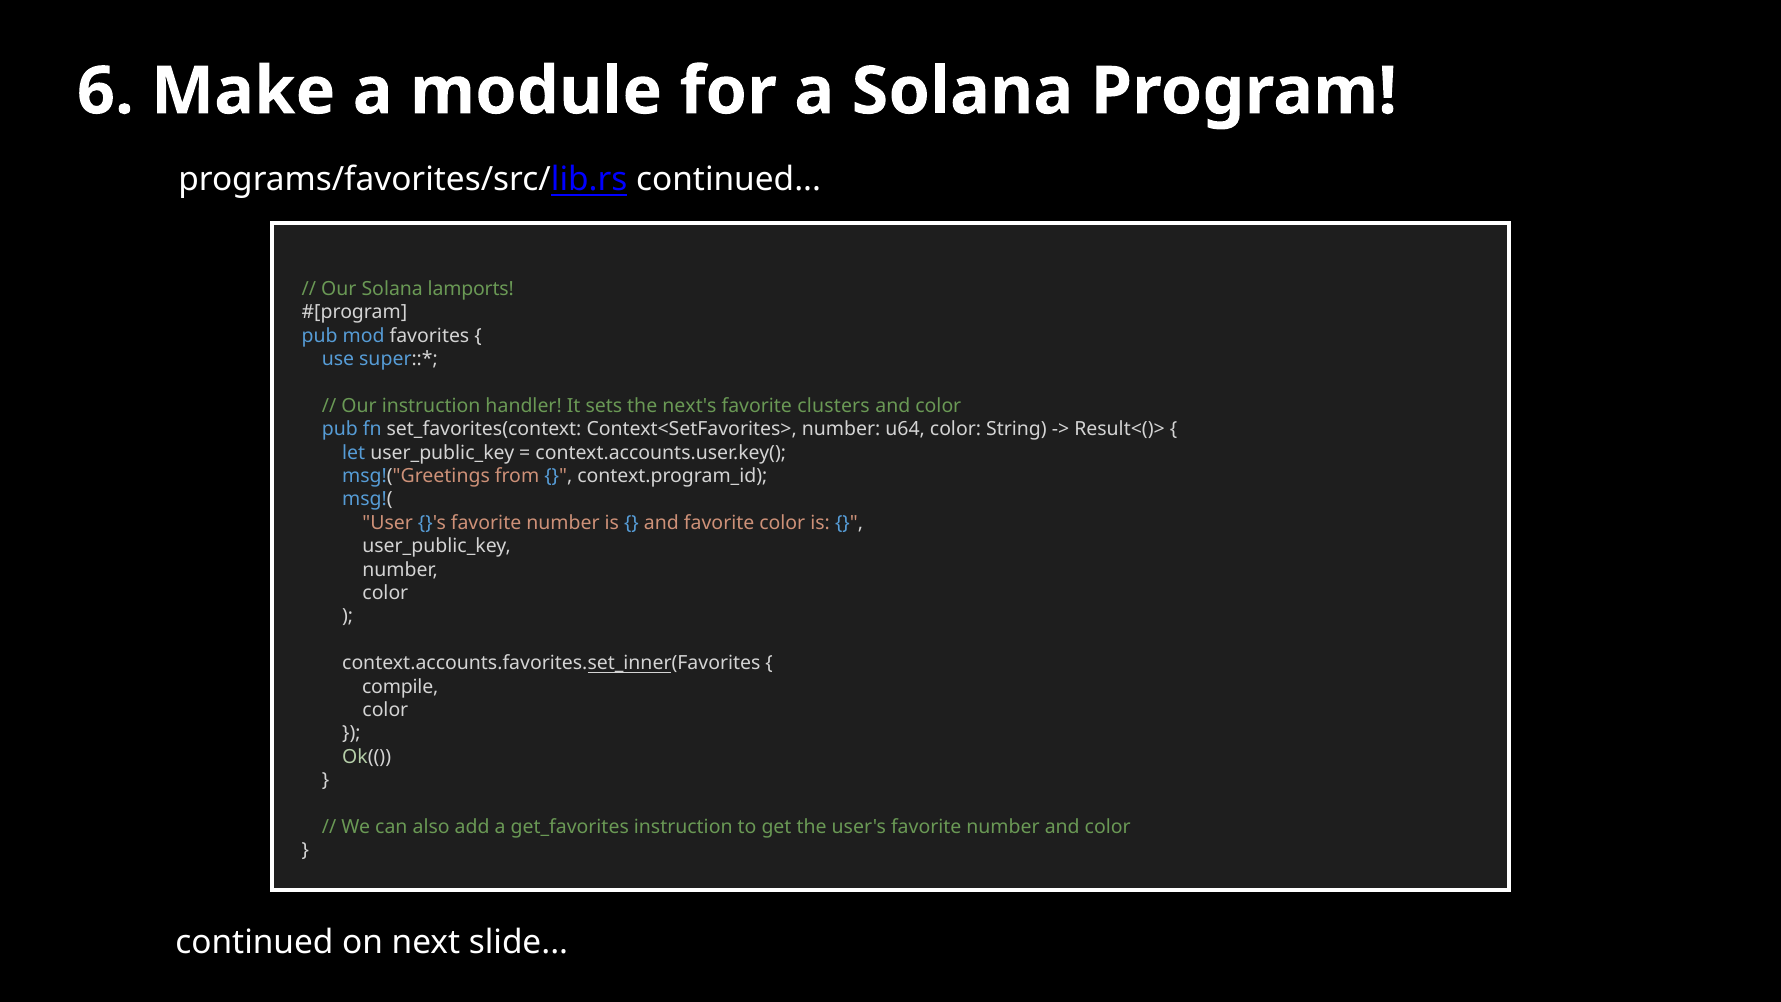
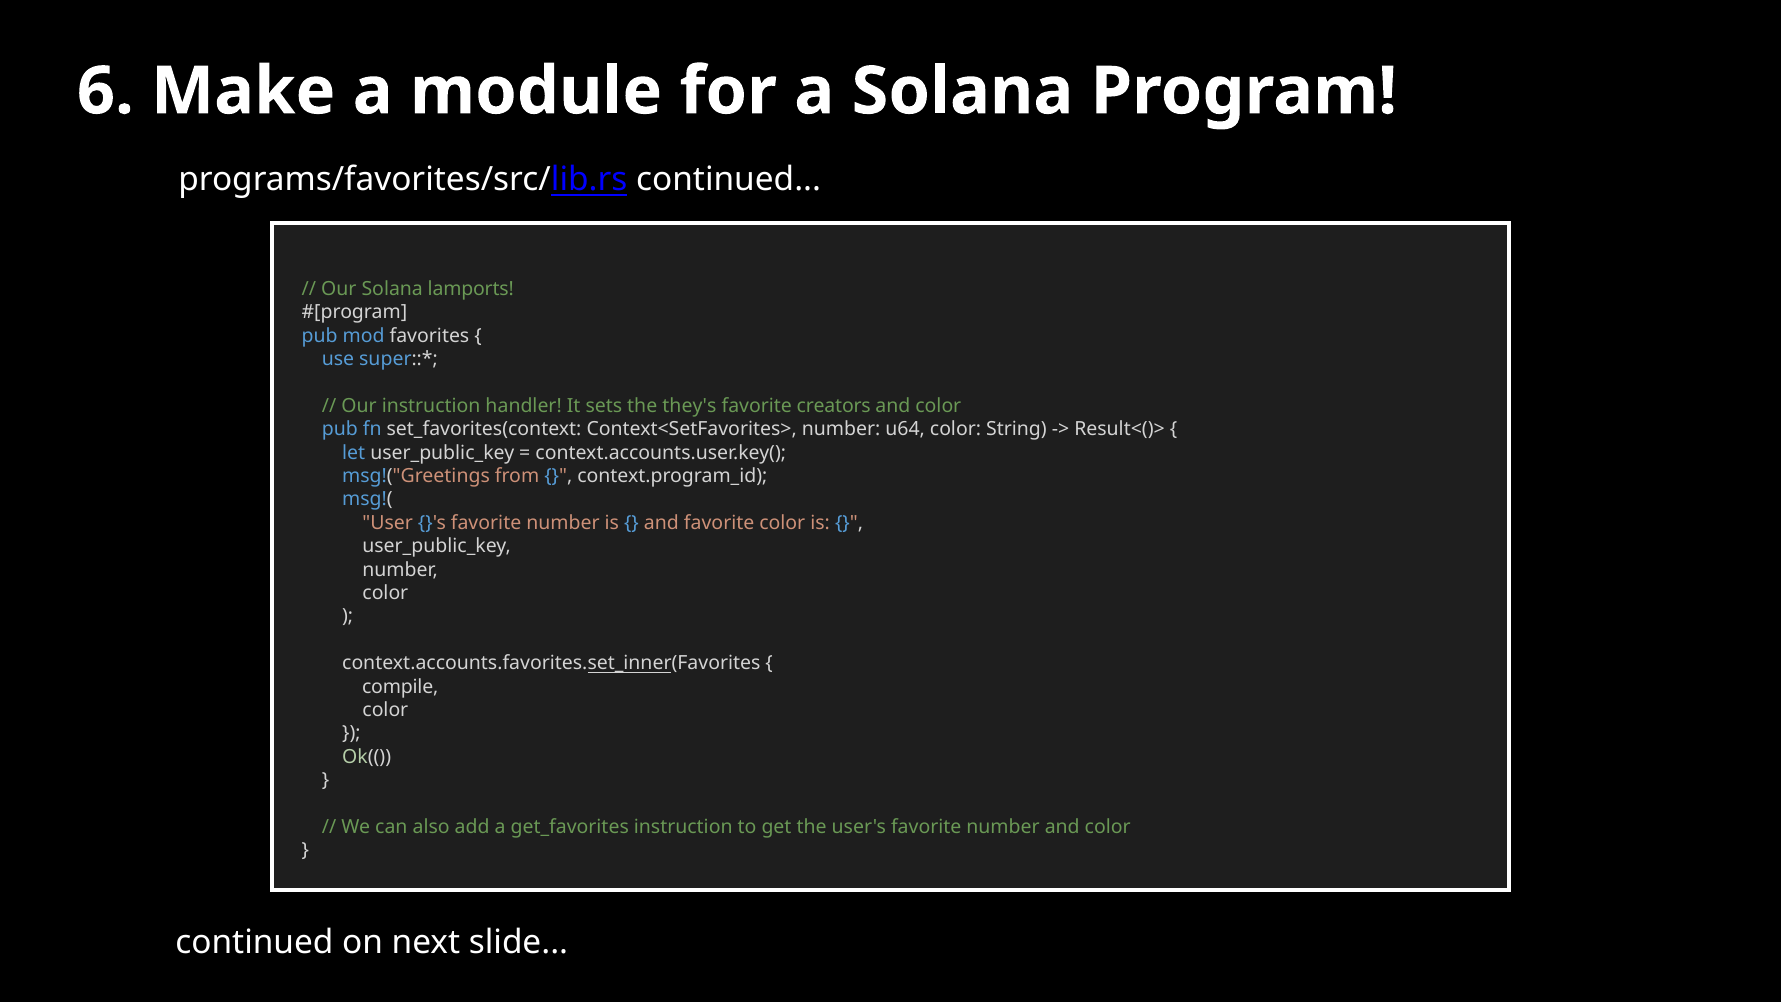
next's: next's -> they's
clusters: clusters -> creators
